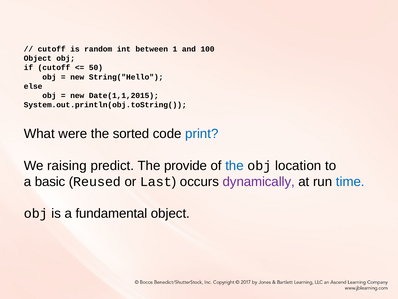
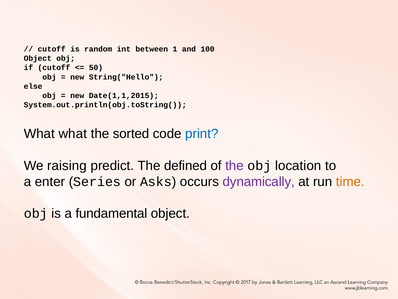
What were: were -> what
provide: provide -> defined
the at (234, 165) colour: blue -> purple
basic: basic -> enter
Reused: Reused -> Series
Last: Last -> Asks
time colour: blue -> orange
